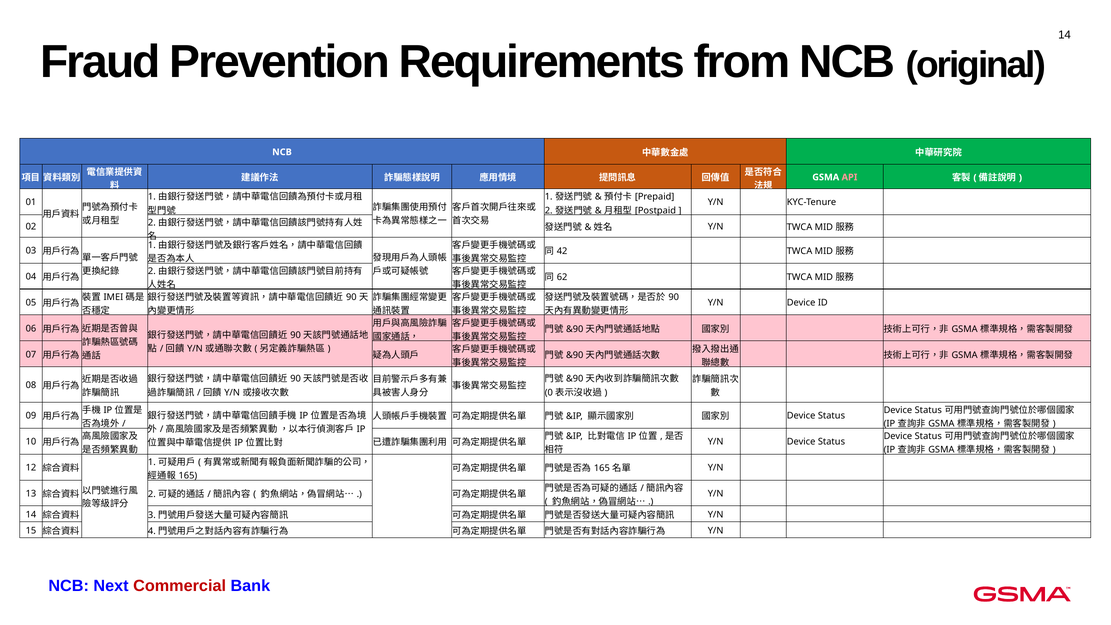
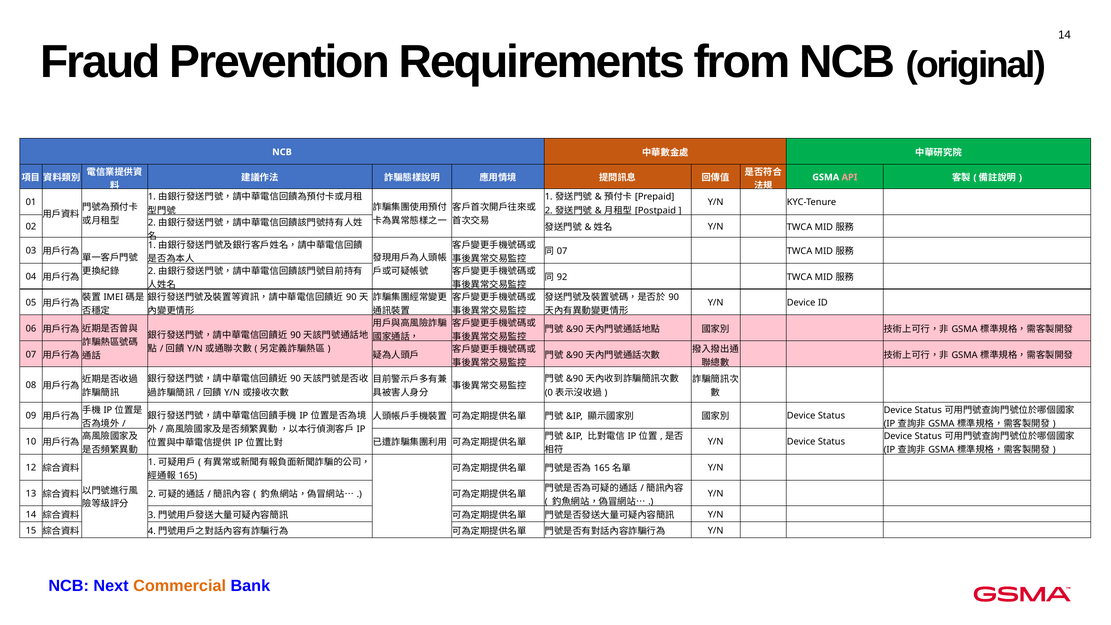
42 at (562, 251): 42 -> 07
62: 62 -> 92
Commercial colour: red -> orange
